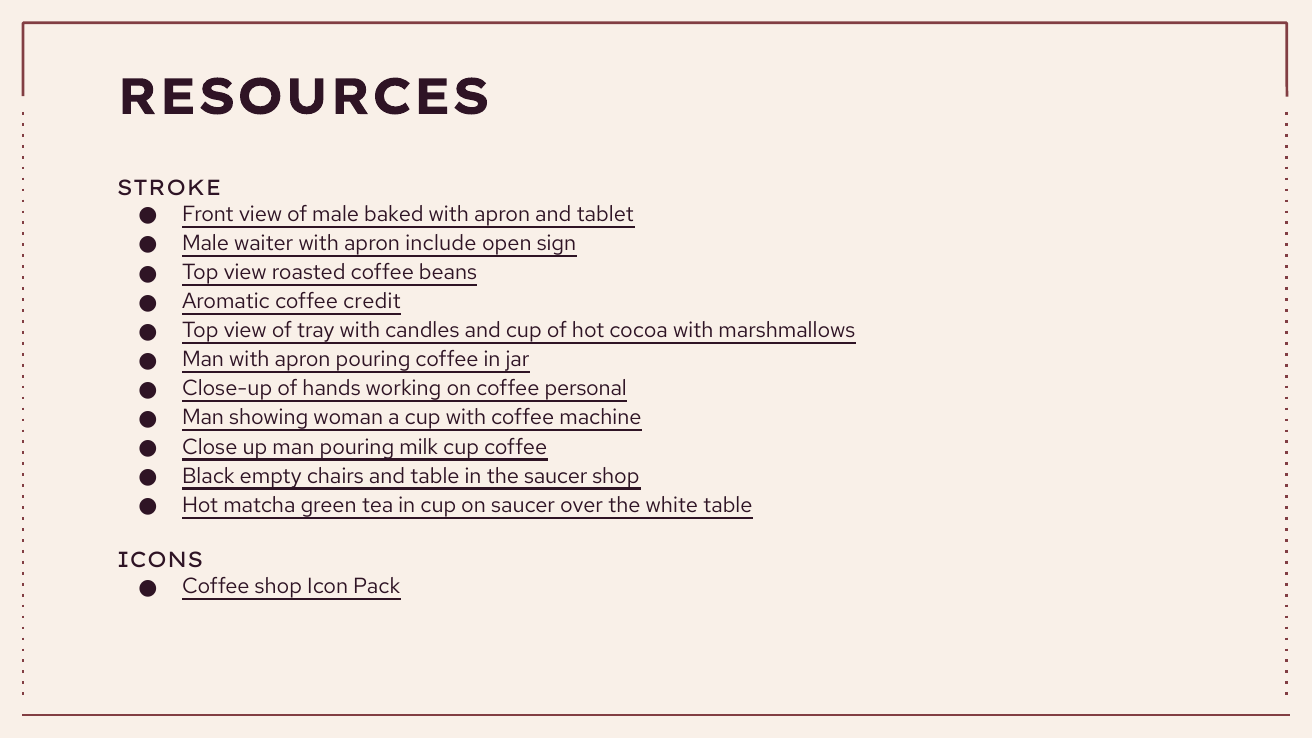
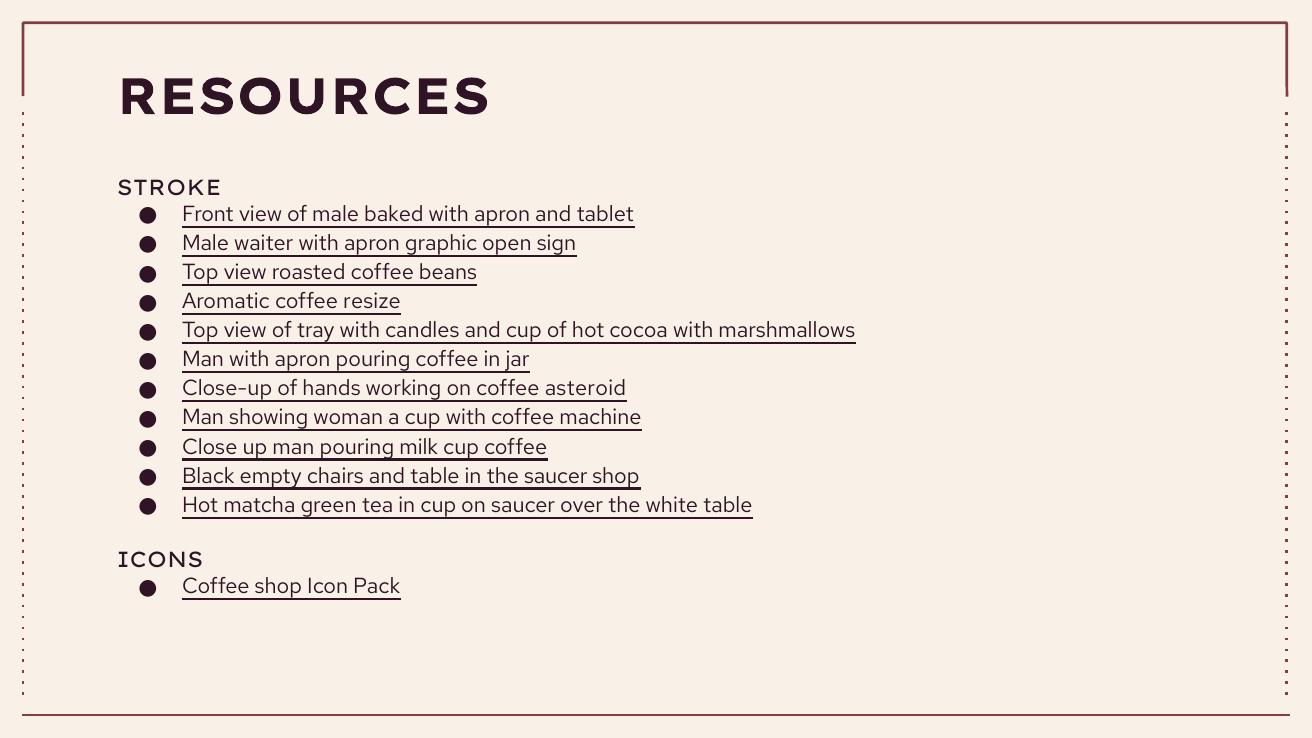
include: include -> graphic
credit: credit -> resize
personal: personal -> asteroid
